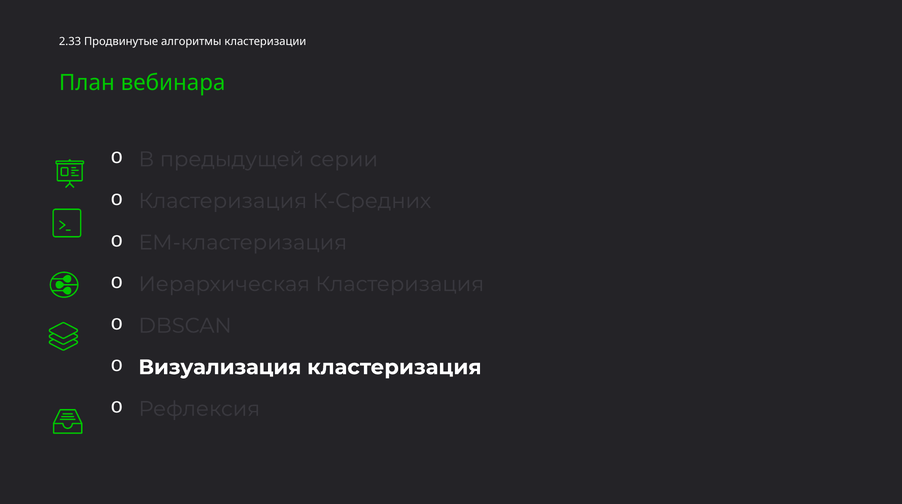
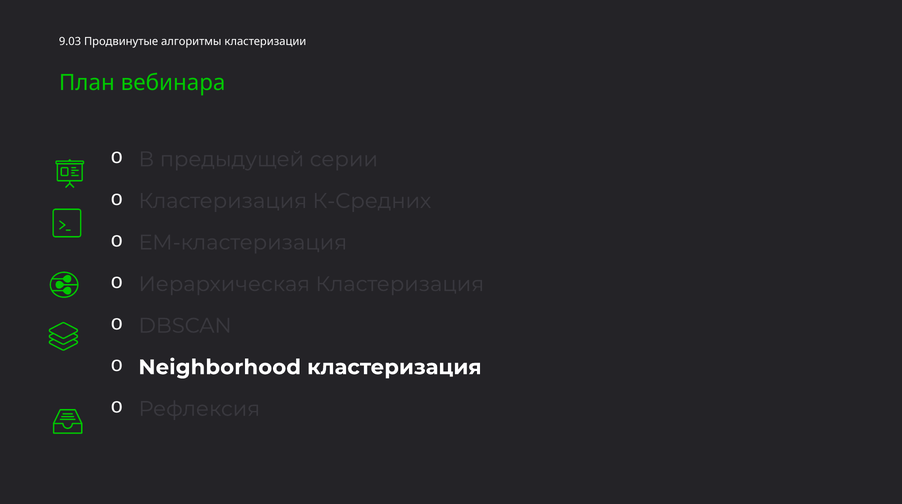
2.33: 2.33 -> 9.03
Визуализация: Визуализация -> Neighborhood
